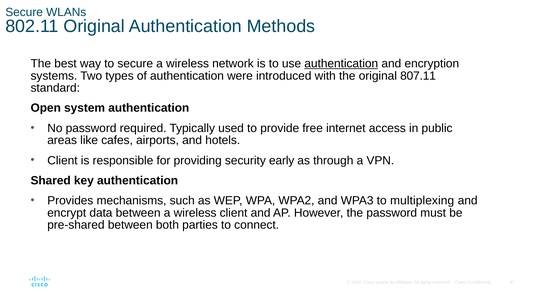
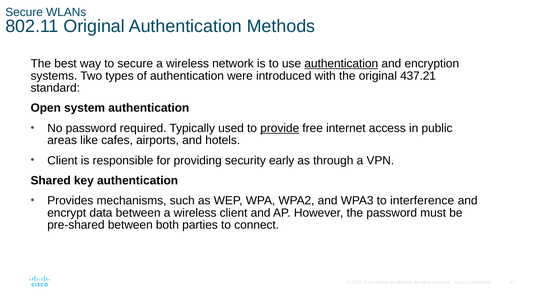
807.11: 807.11 -> 437.21
provide underline: none -> present
multiplexing: multiplexing -> interference
